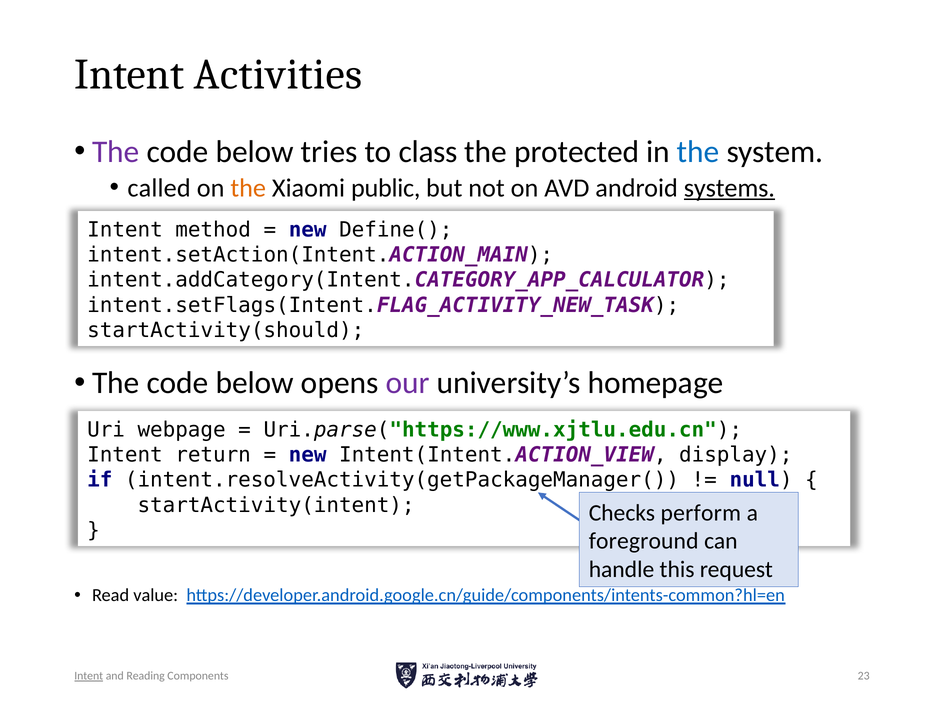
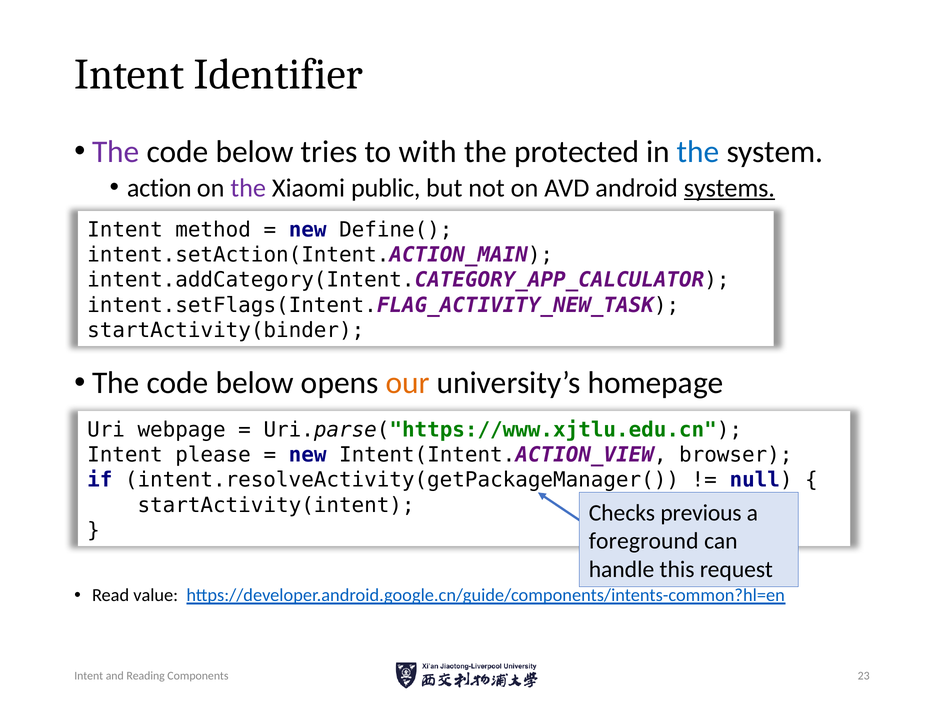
Activities: Activities -> Identifier
class: class -> with
called: called -> action
the at (248, 188) colour: orange -> purple
startActivity(should: startActivity(should -> startActivity(binder
our colour: purple -> orange
return: return -> please
display: display -> browser
perform: perform -> previous
Intent at (89, 676) underline: present -> none
